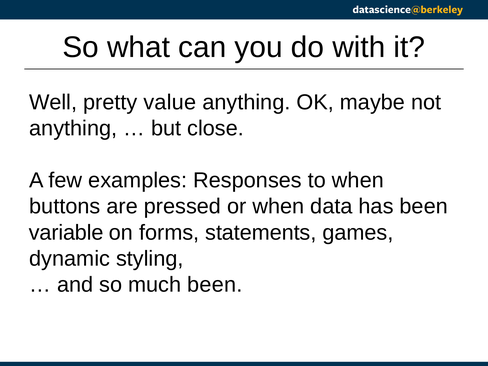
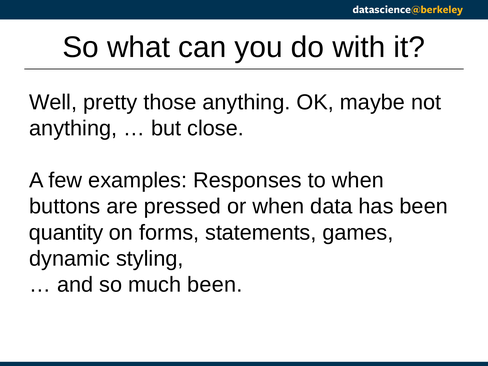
value: value -> those
variable: variable -> quantity
